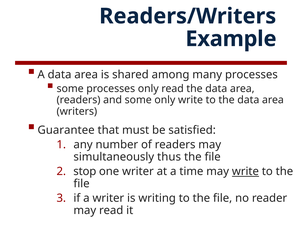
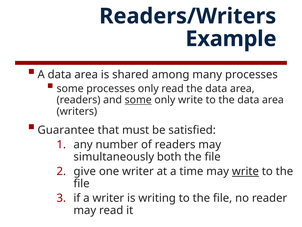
some at (138, 100) underline: none -> present
thus: thus -> both
stop: stop -> give
